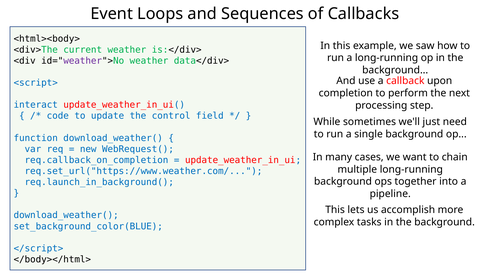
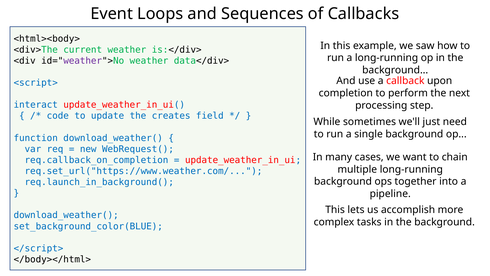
control: control -> creates
